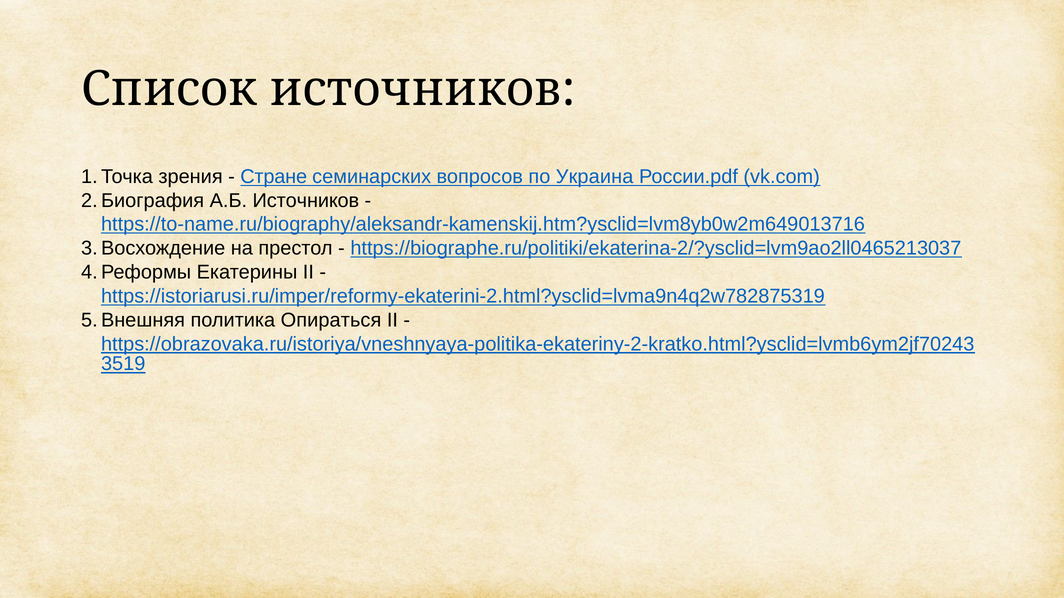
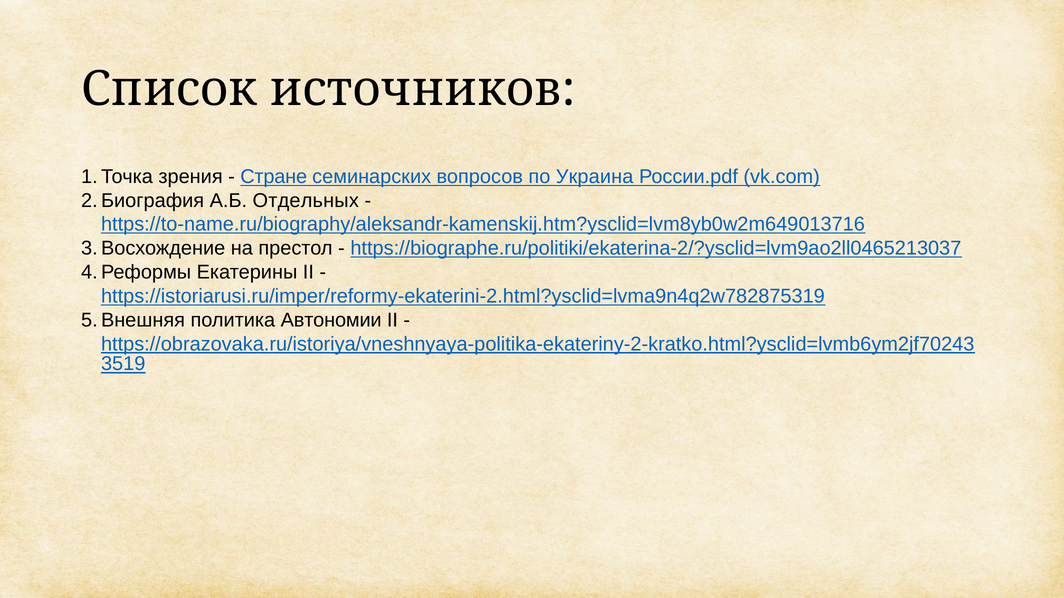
А.Б Источников: Источников -> Отдельных
Опираться: Опираться -> Автономии
